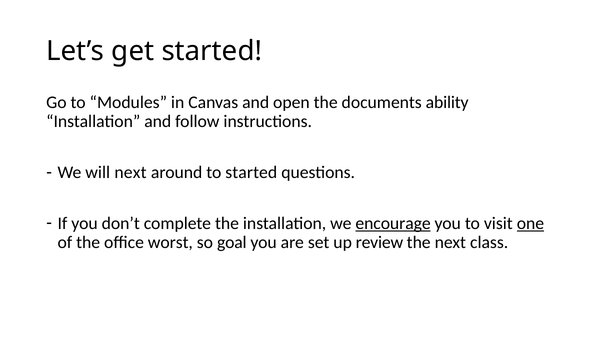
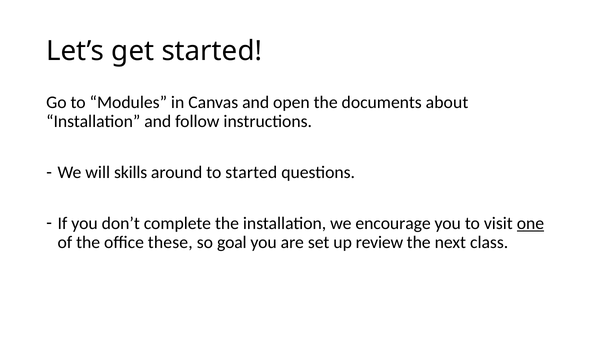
ability: ability -> about
will next: next -> skills
encourage underline: present -> none
worst: worst -> these
